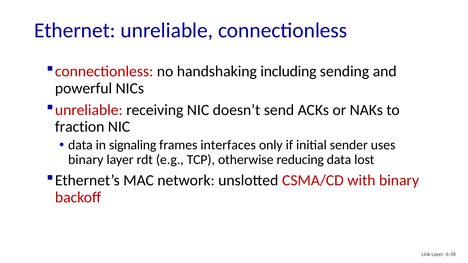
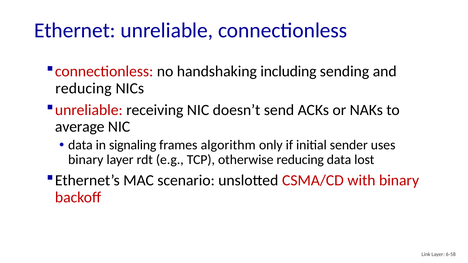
powerful at (84, 88): powerful -> reducing
fraction: fraction -> average
interfaces: interfaces -> algorithm
network: network -> scenario
